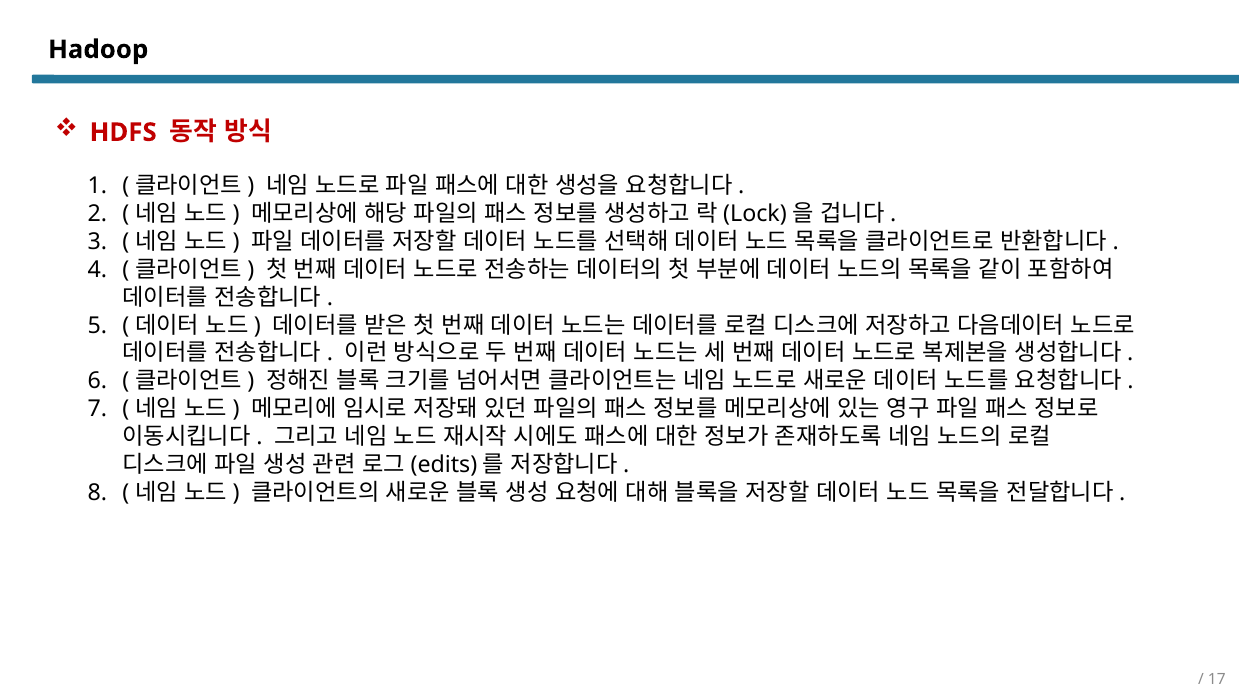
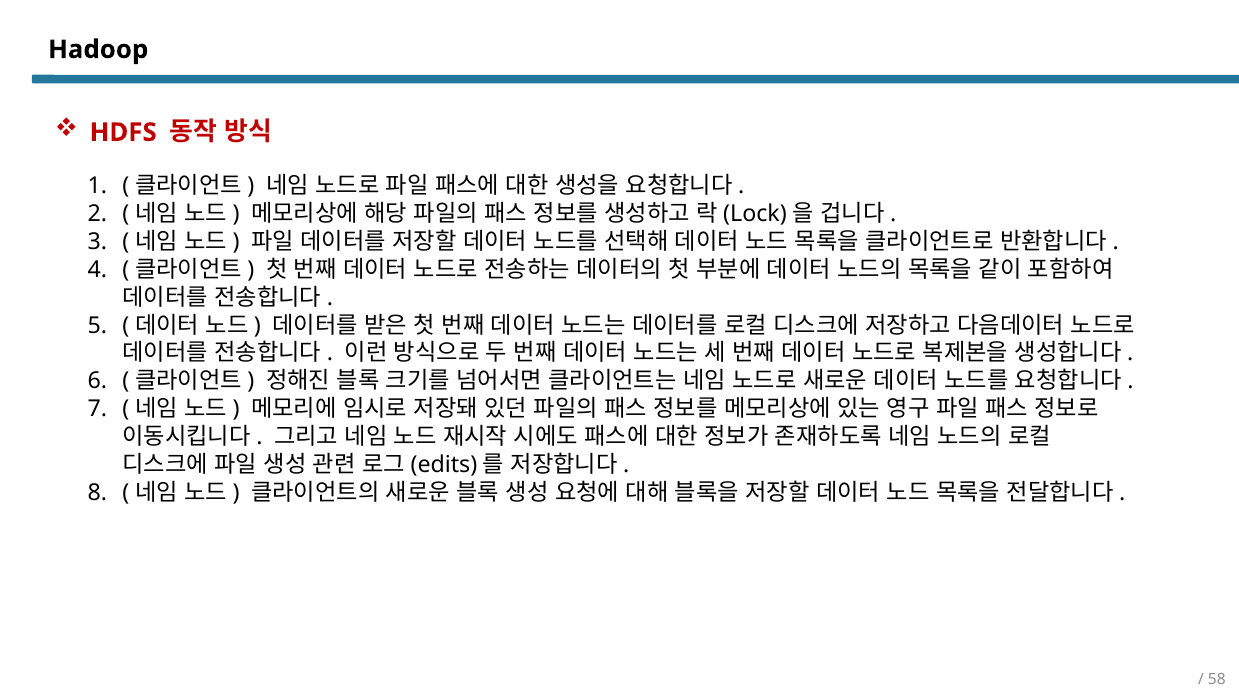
17: 17 -> 58
